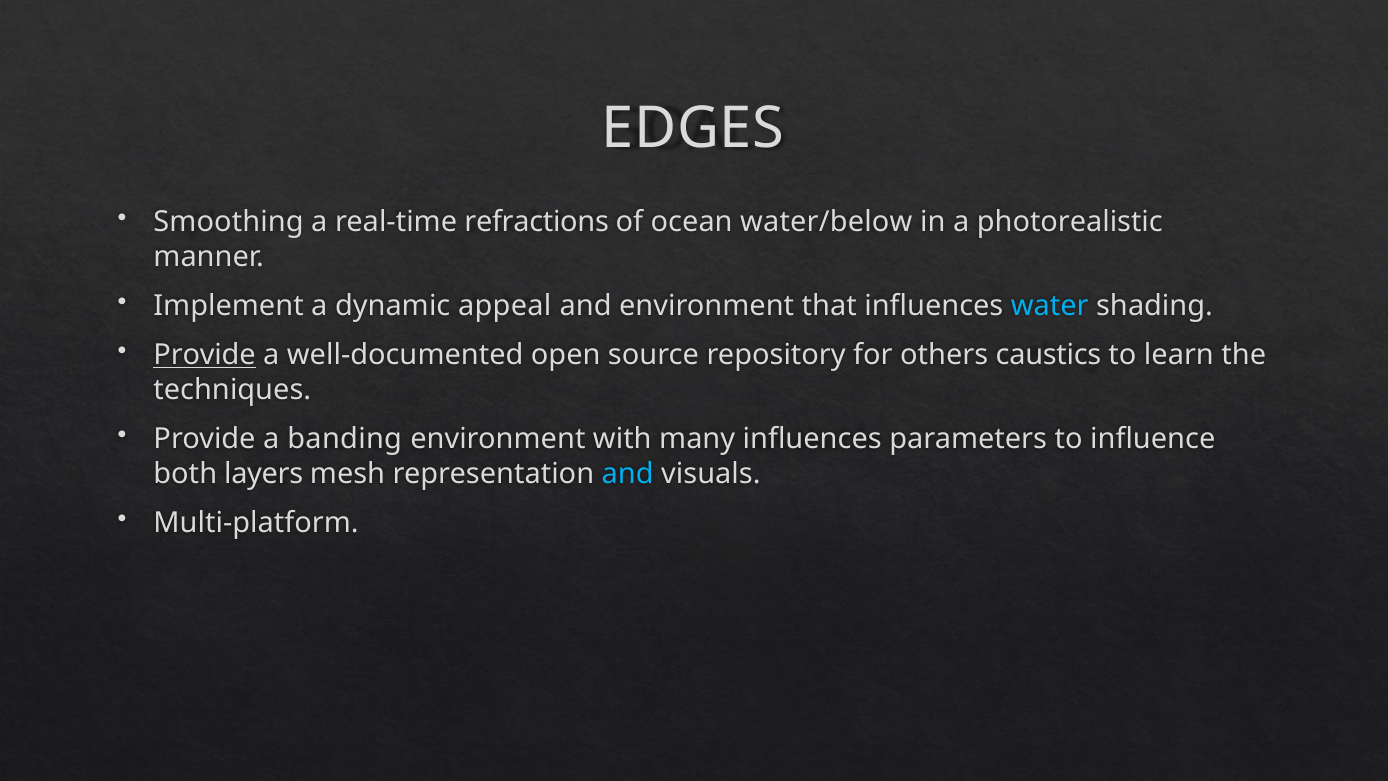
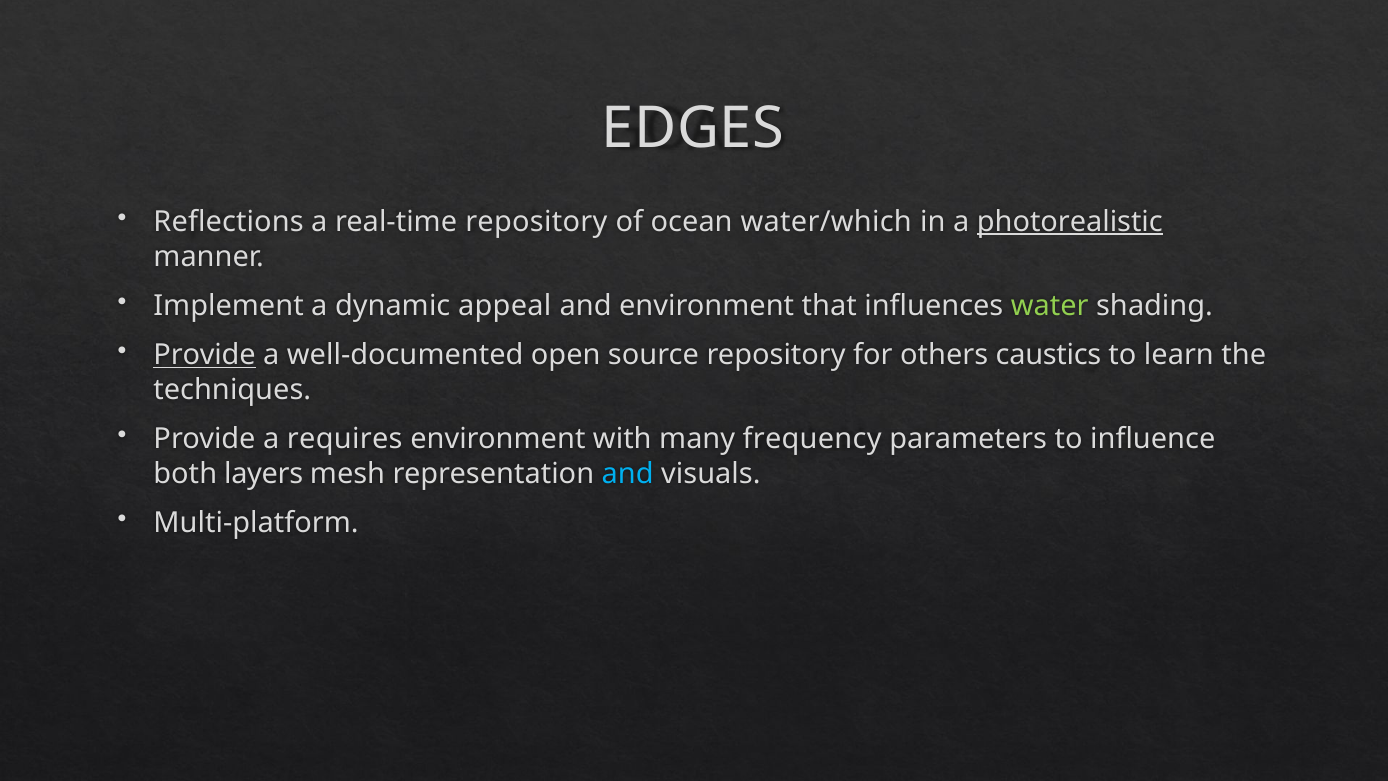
Smoothing: Smoothing -> Reflections
real-time refractions: refractions -> repository
water/below: water/below -> water/which
photorealistic underline: none -> present
water colour: light blue -> light green
banding: banding -> requires
many influences: influences -> frequency
